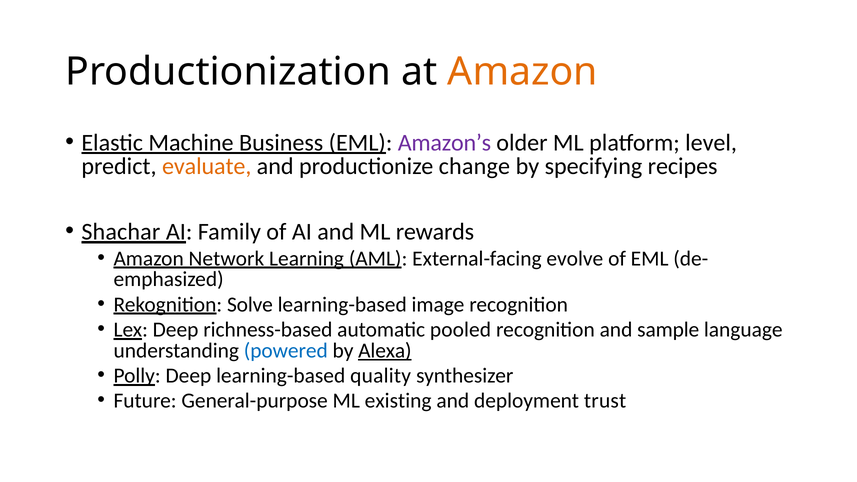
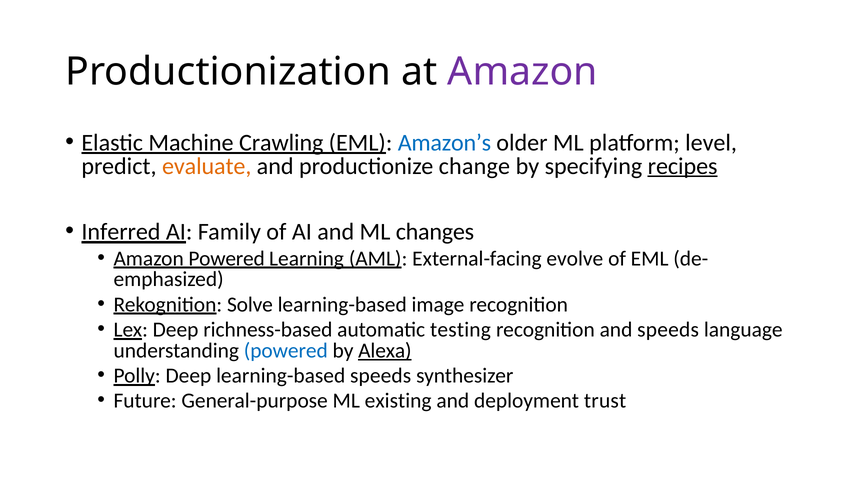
Amazon at (523, 72) colour: orange -> purple
Business: Business -> Crawling
Amazon’s colour: purple -> blue
recipes underline: none -> present
Shachar: Shachar -> Inferred
rewards: rewards -> changes
Amazon Network: Network -> Powered
pooled: pooled -> testing
and sample: sample -> speeds
learning-based quality: quality -> speeds
